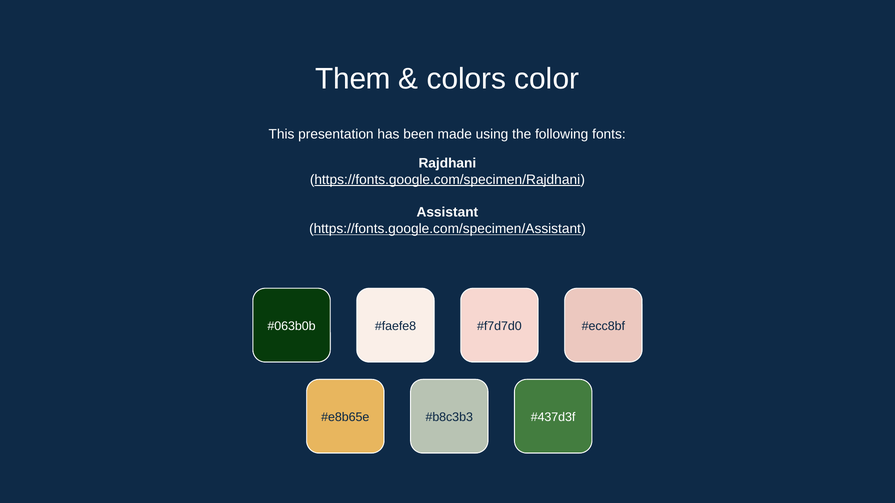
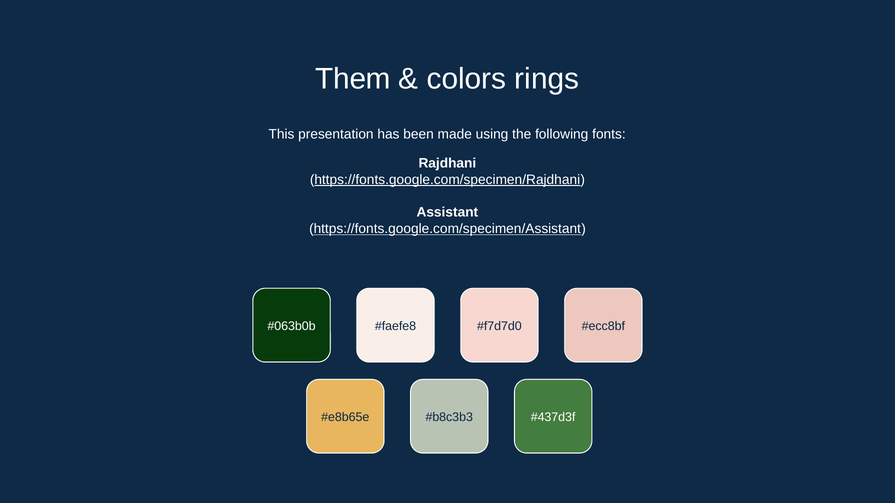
color: color -> rings
